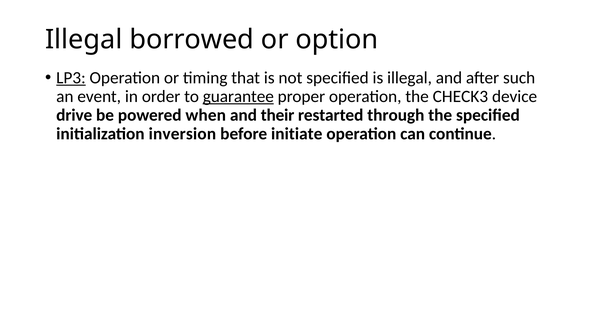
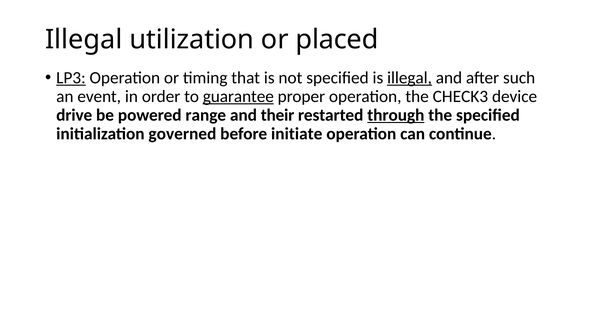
borrowed: borrowed -> utilization
option: option -> placed
illegal at (409, 78) underline: none -> present
when: when -> range
through underline: none -> present
inversion: inversion -> governed
